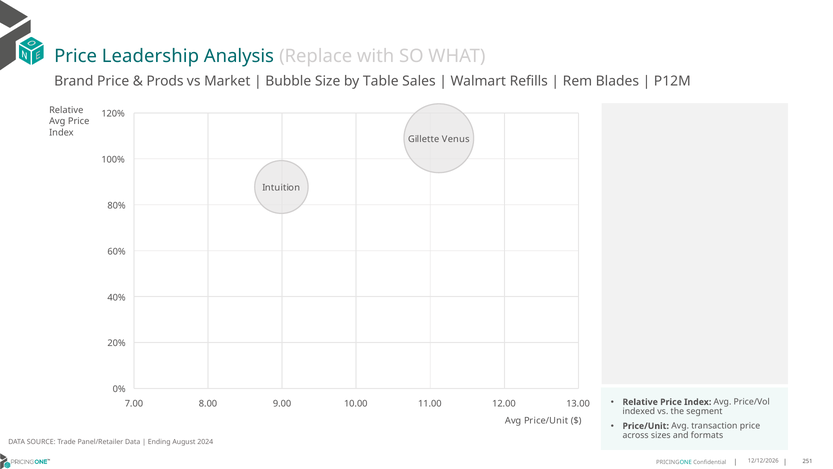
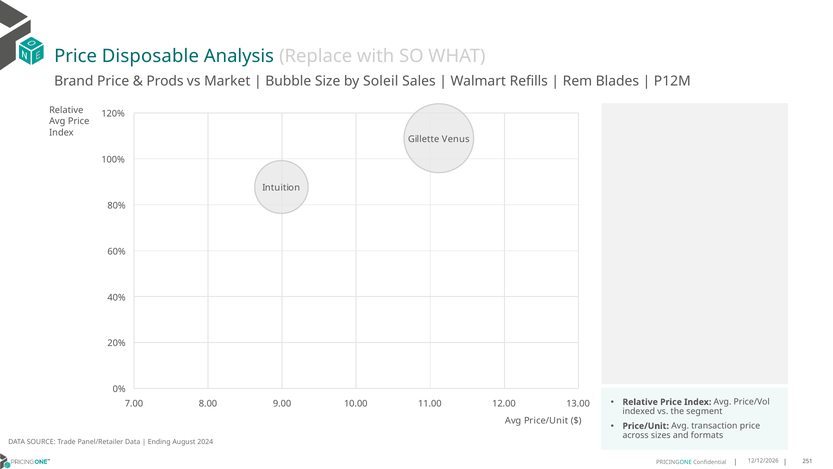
Leadership: Leadership -> Disposable
Table: Table -> Soleil
